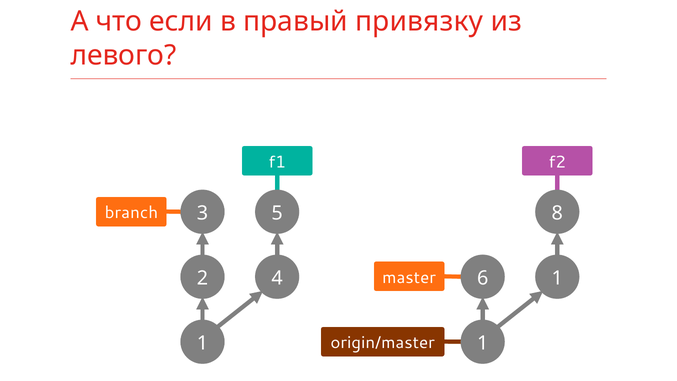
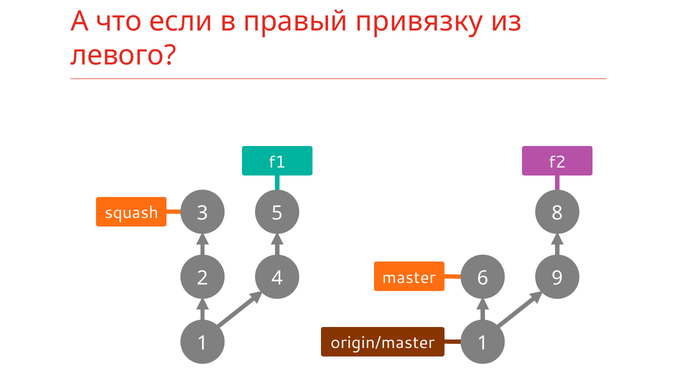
branch: branch -> squash
master 1: 1 -> 9
